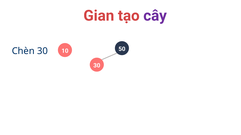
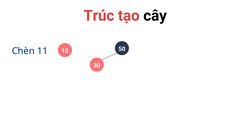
Gian: Gian -> Trúc
cây colour: purple -> black
Chèn 30: 30 -> 11
